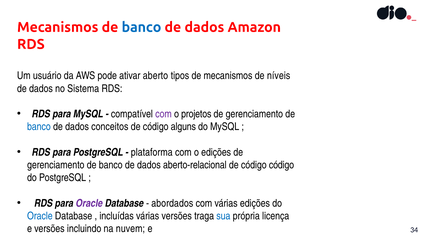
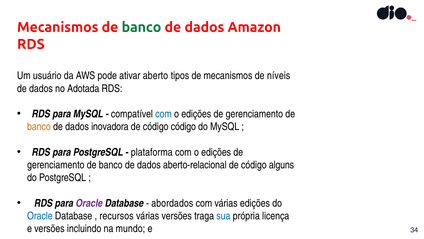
banco at (141, 27) colour: blue -> green
Sistema: Sistema -> Adotada
com at (163, 114) colour: purple -> blue
projetos at (196, 114): projetos -> edições
banco at (39, 127) colour: blue -> orange
conceitos: conceitos -> inovadora
código alguns: alguns -> código
código código: código -> alguns
incluídas: incluídas -> recursos
nuvem: nuvem -> mundo
